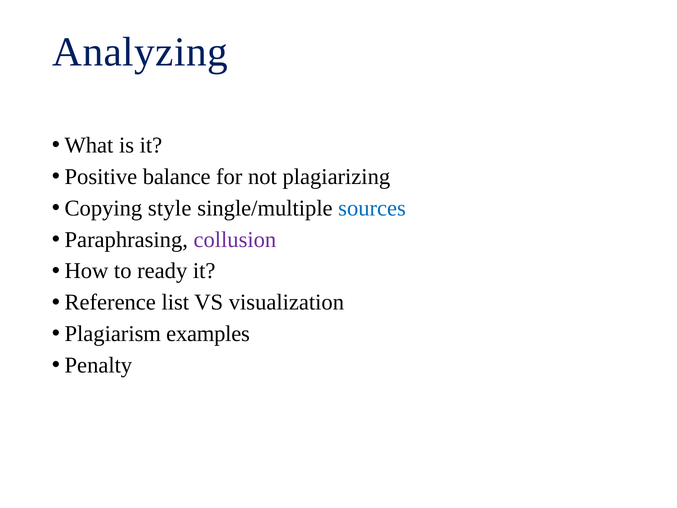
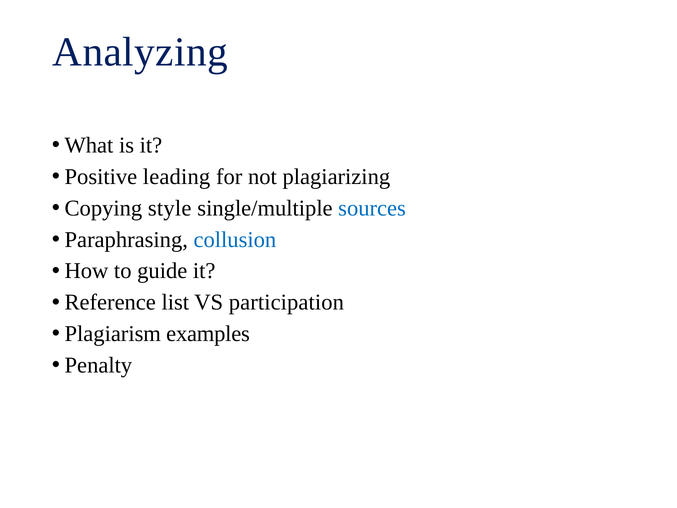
balance: balance -> leading
collusion colour: purple -> blue
ready: ready -> guide
visualization: visualization -> participation
